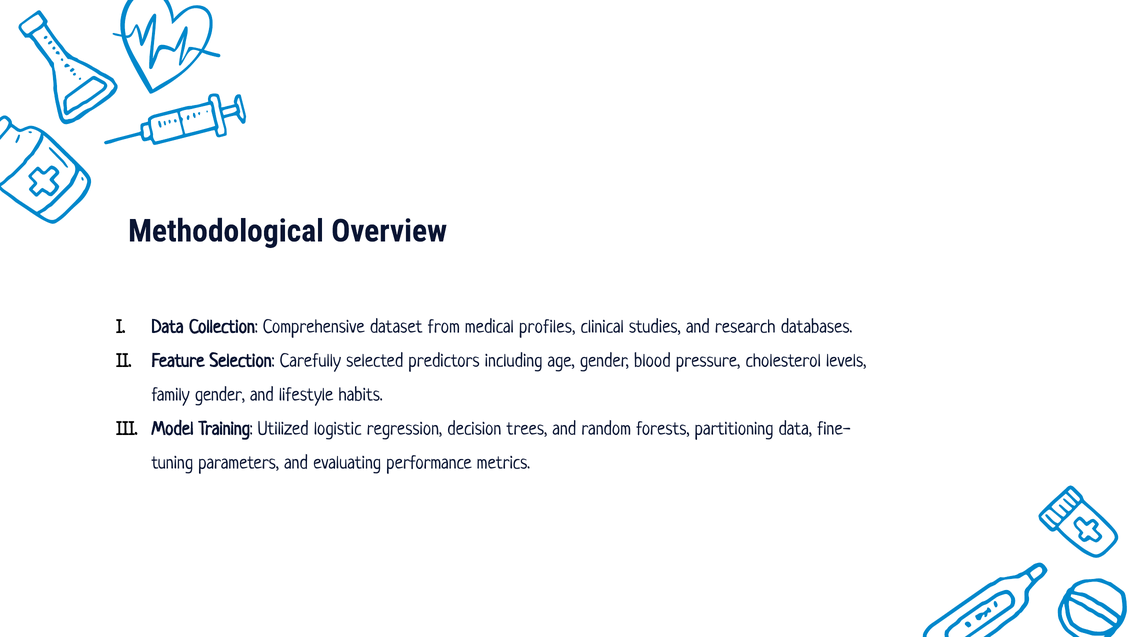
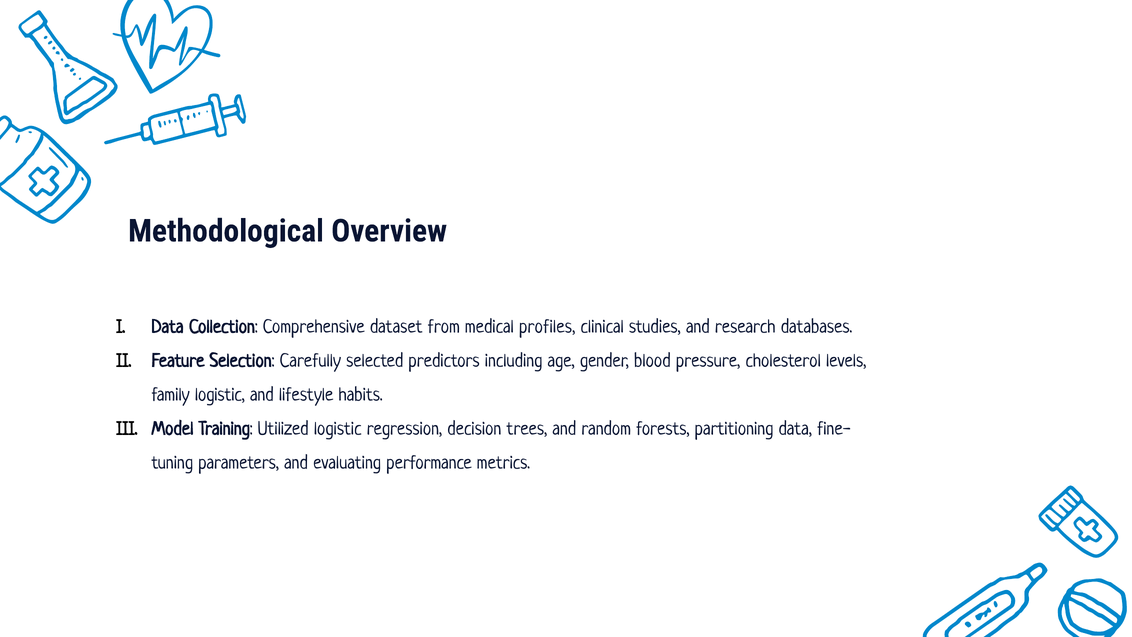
family gender: gender -> logistic
